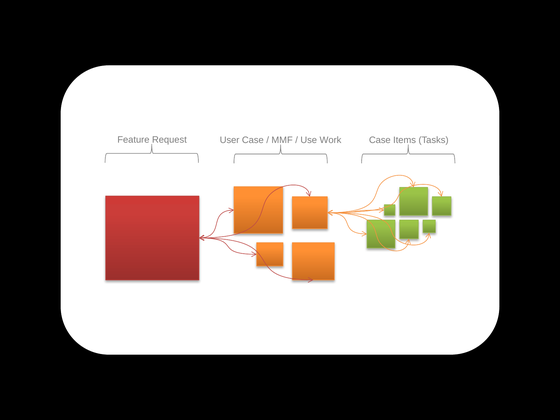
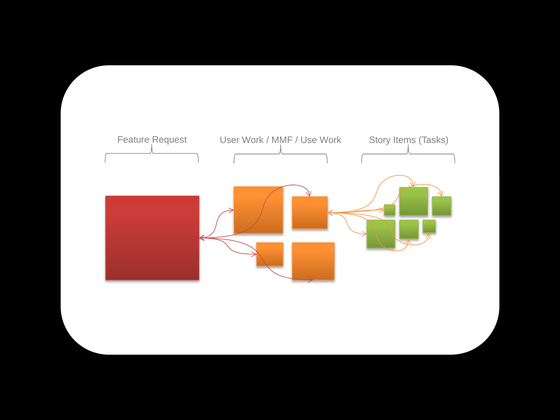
User Case: Case -> Work
Case at (380, 140): Case -> Story
